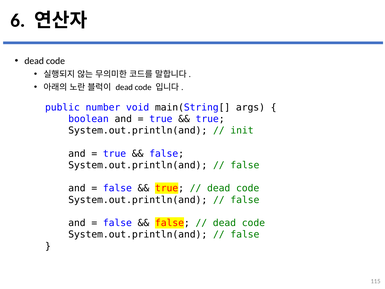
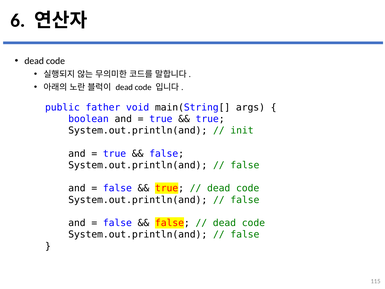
number: number -> father
